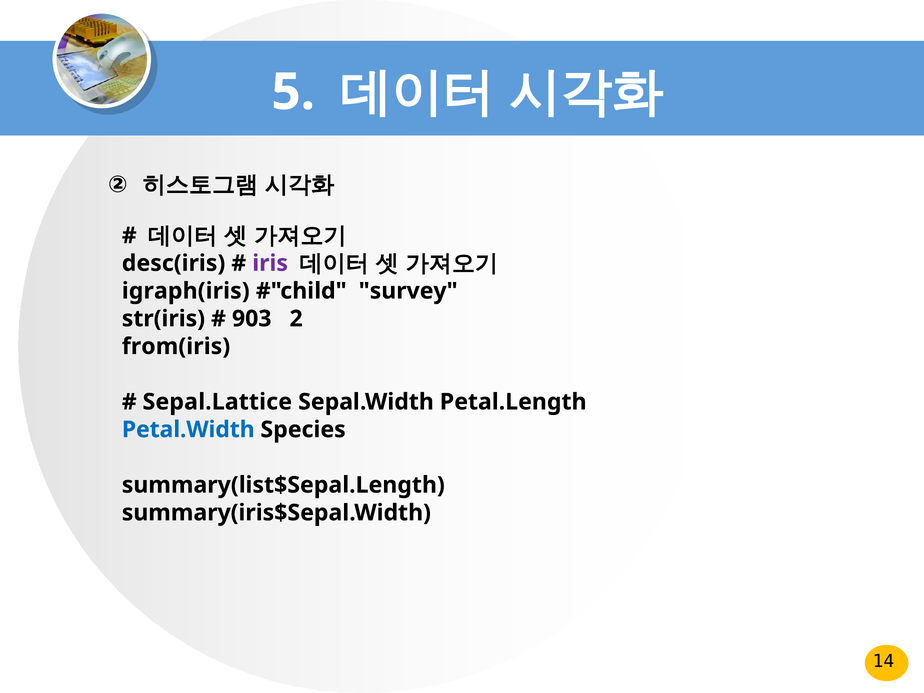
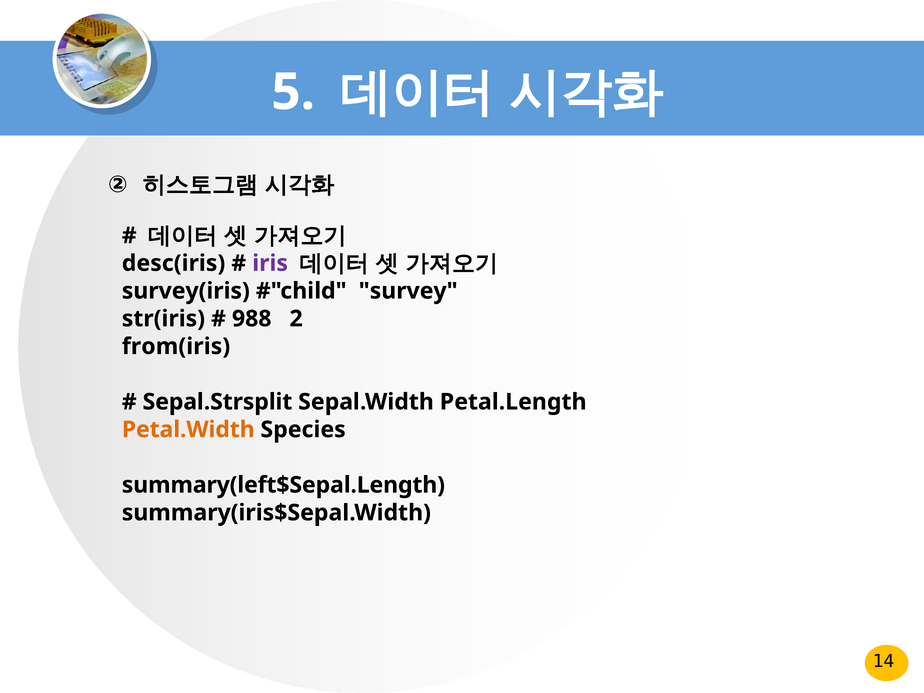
igraph(iris: igraph(iris -> survey(iris
903: 903 -> 988
Sepal.Lattice: Sepal.Lattice -> Sepal.Strsplit
Petal.Width colour: blue -> orange
summary(list$Sepal.Length: summary(list$Sepal.Length -> summary(left$Sepal.Length
